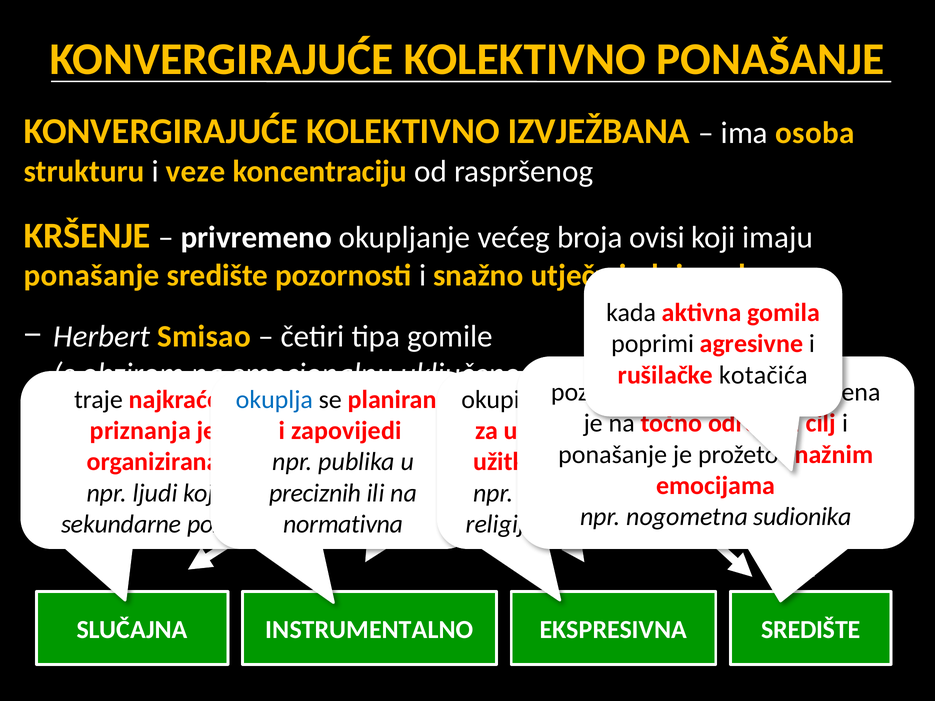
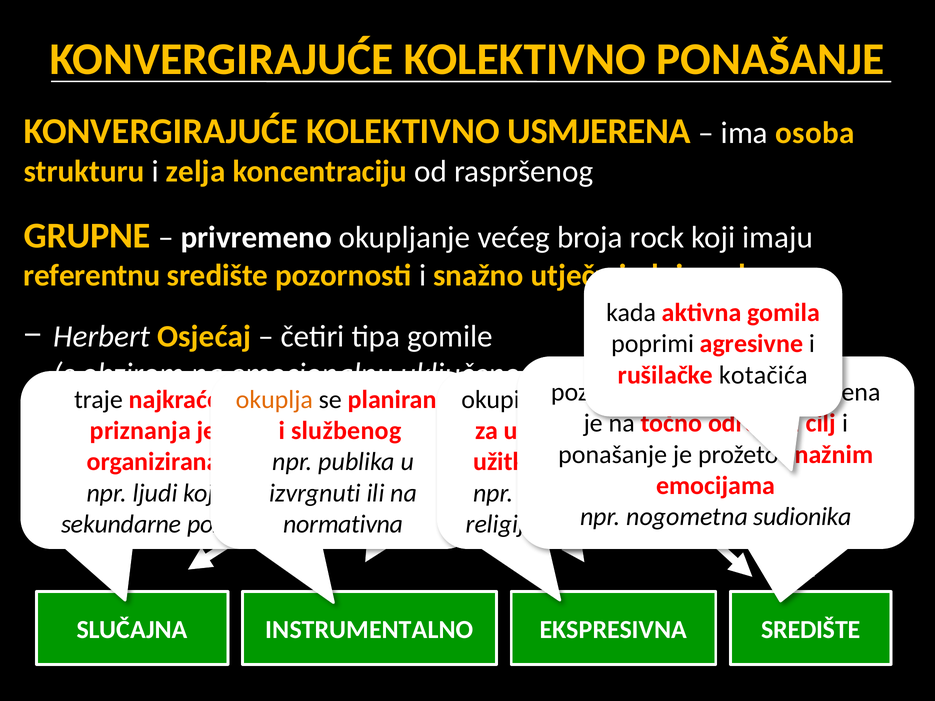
KOLEKTIVNO IZVJEŽBANA: IZVJEŽBANA -> USMJERENA
veze: veze -> zelja
KRŠENJE: KRŠENJE -> GRUPNE
broja ovisi: ovisi -> rock
ponašanje at (92, 276): ponašanje -> referentnu
Smisao: Smisao -> Osjećaj
okuplja colour: blue -> orange
zapovijedi: zapovijedi -> službenog
preciznih: preciznih -> izvrgnuti
